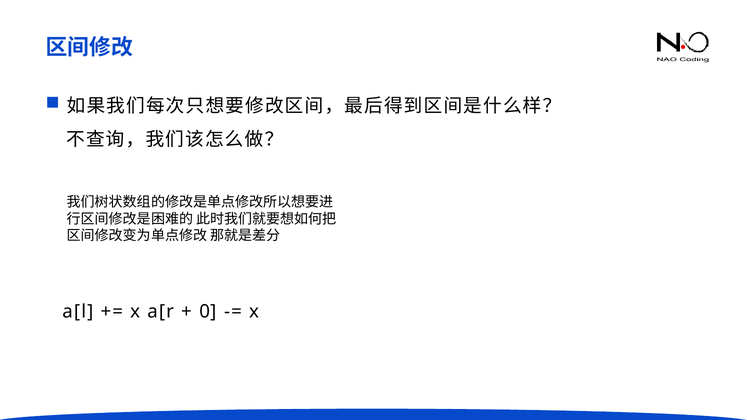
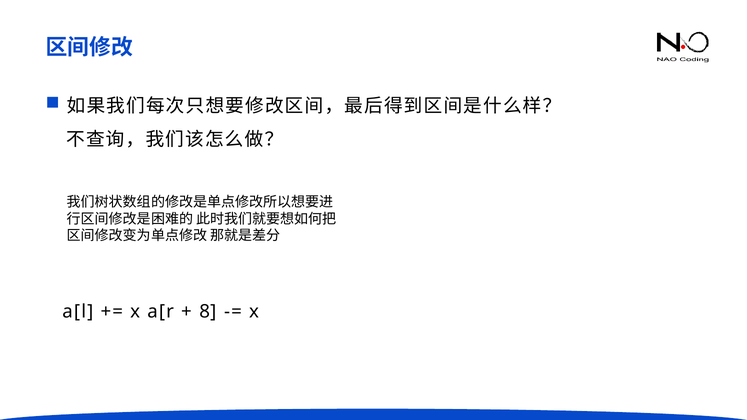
0: 0 -> 8
